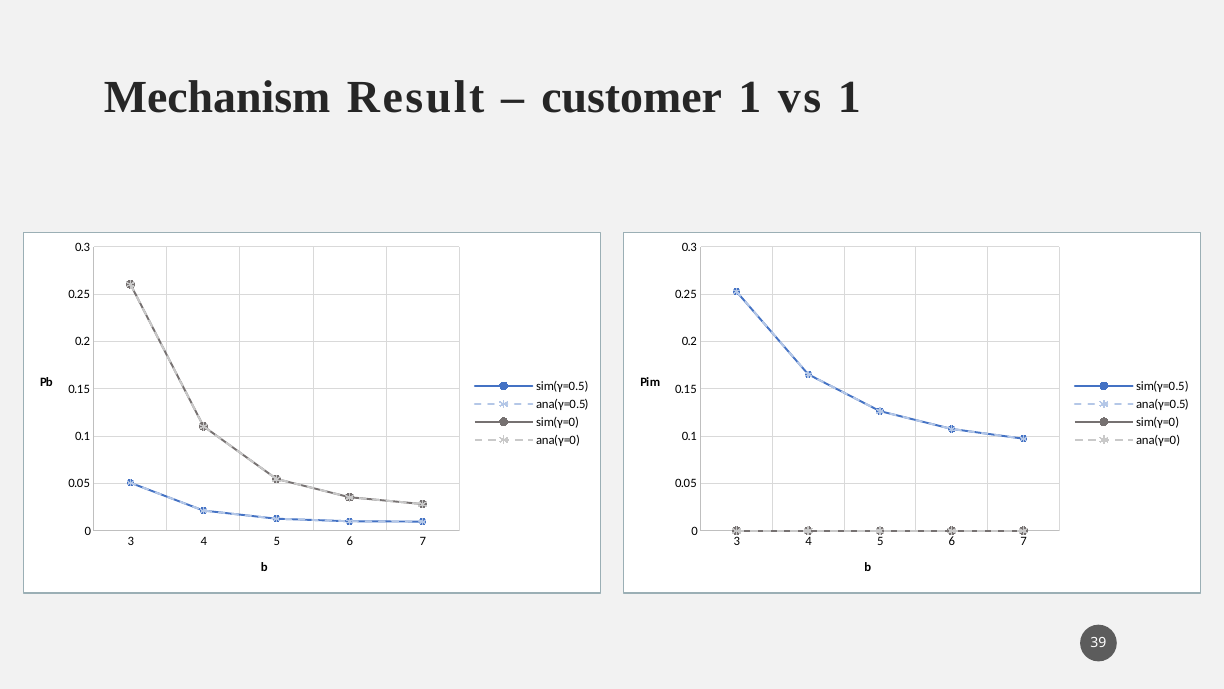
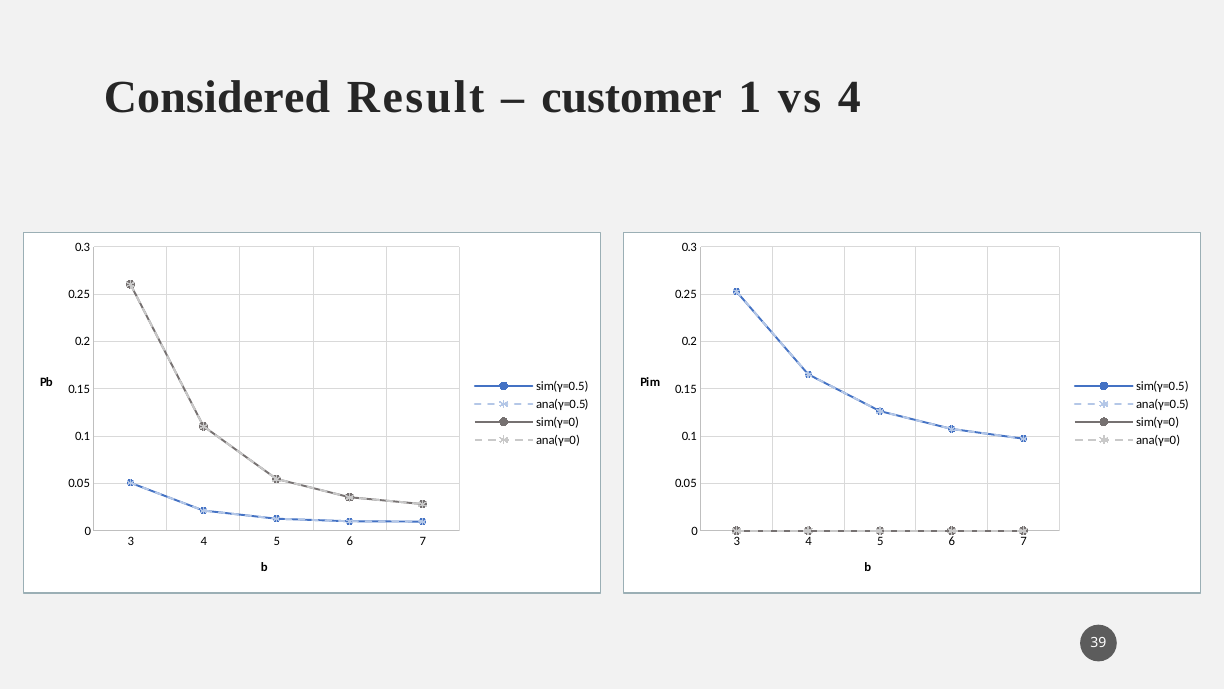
Mechanism: Mechanism -> Considered
vs 1: 1 -> 4
